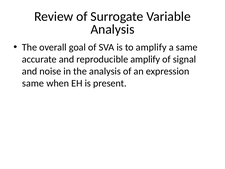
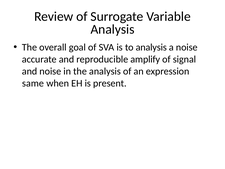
to amplify: amplify -> analysis
a same: same -> noise
